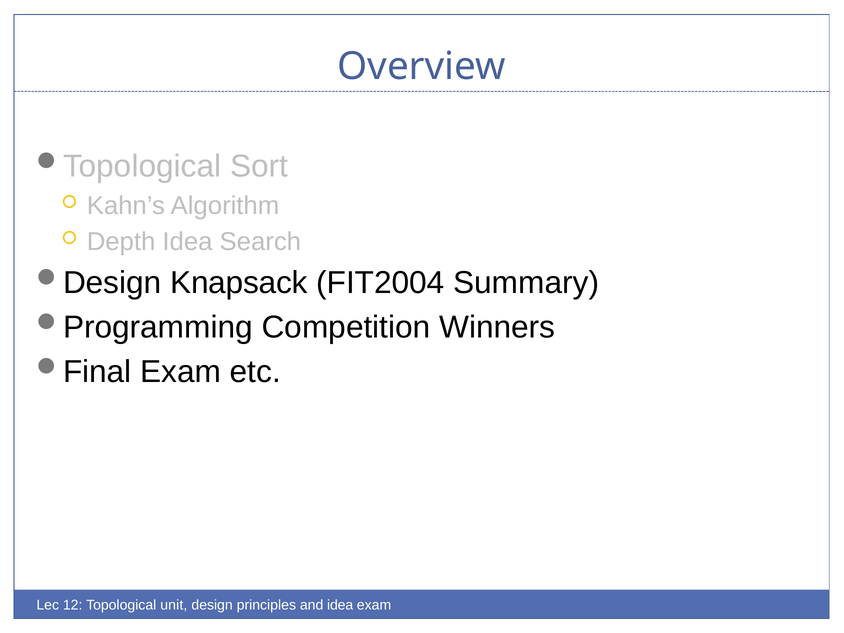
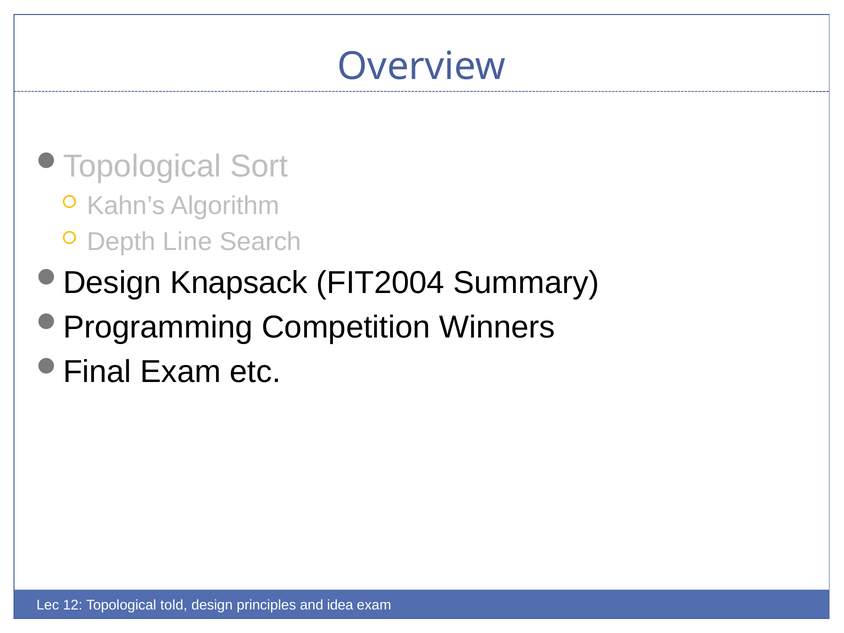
Depth Idea: Idea -> Line
unit: unit -> told
